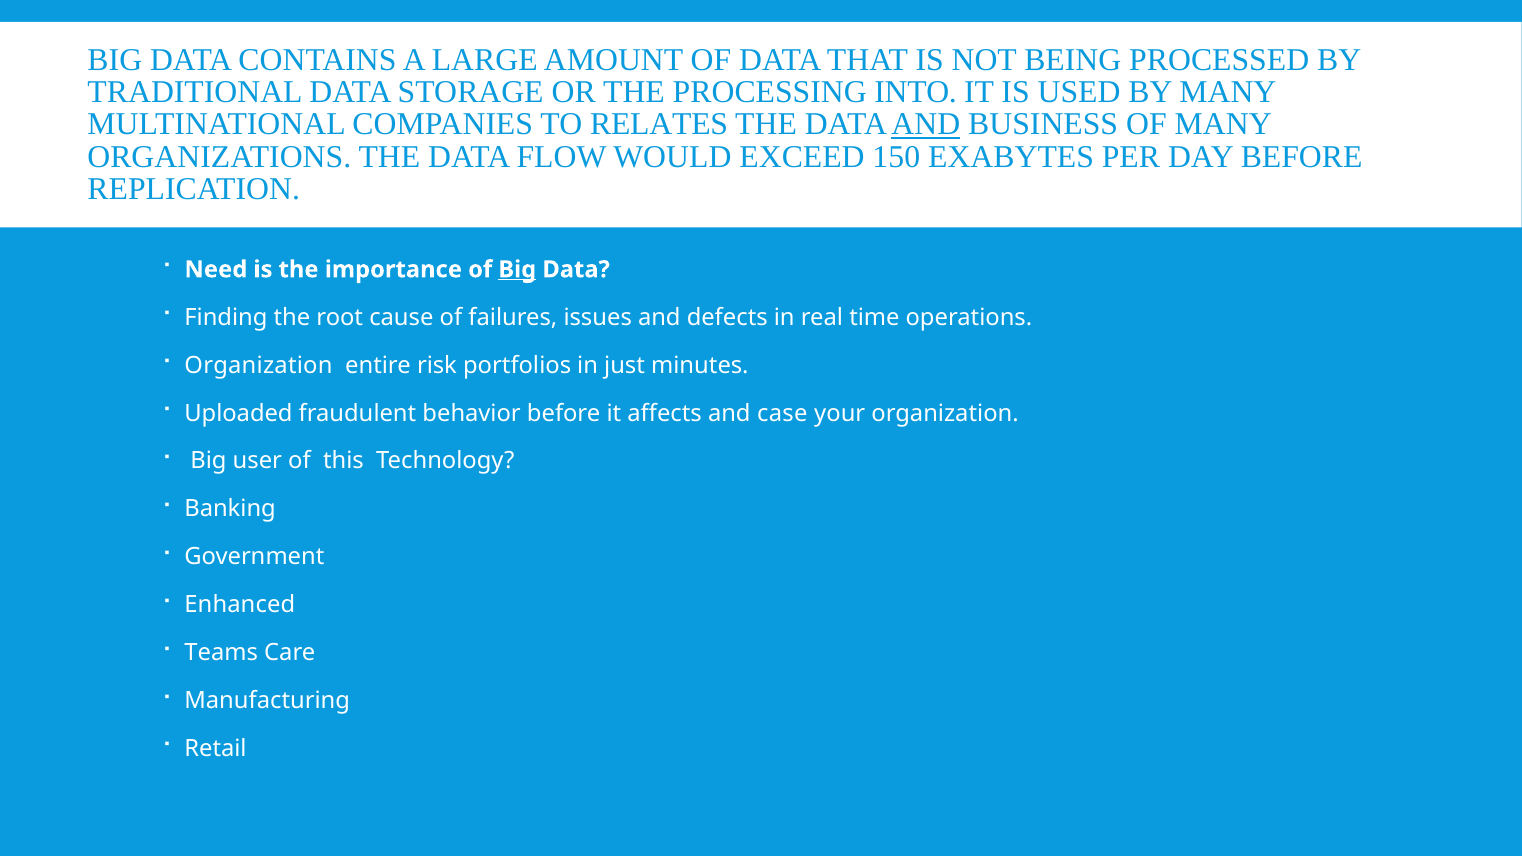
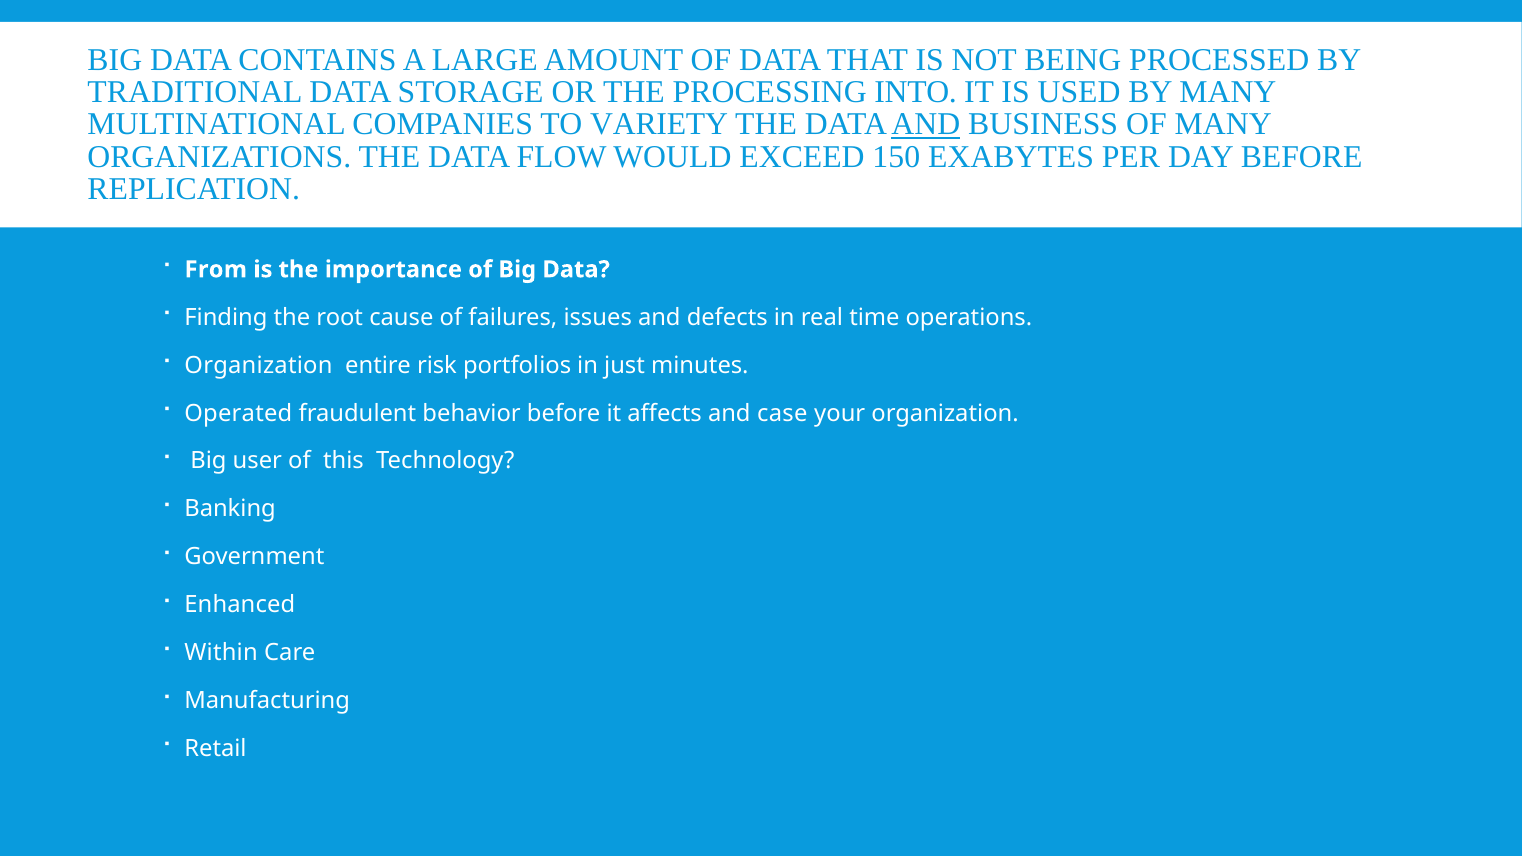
RELATES: RELATES -> VARIETY
Need: Need -> From
Big at (517, 270) underline: present -> none
Uploaded: Uploaded -> Operated
Teams: Teams -> Within
